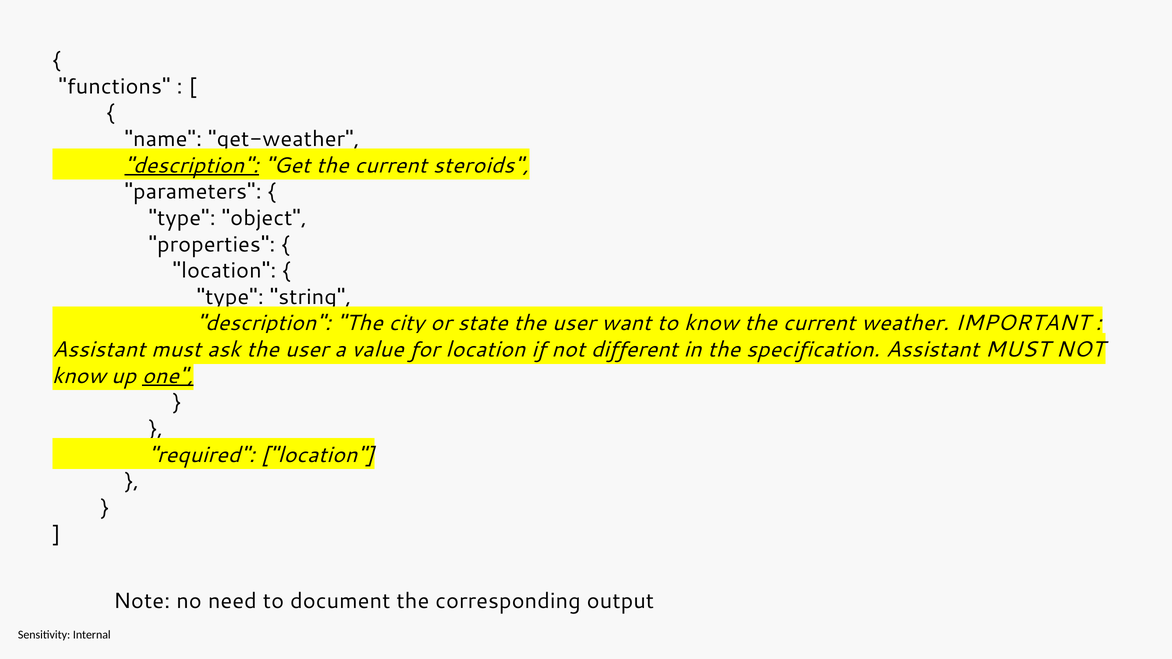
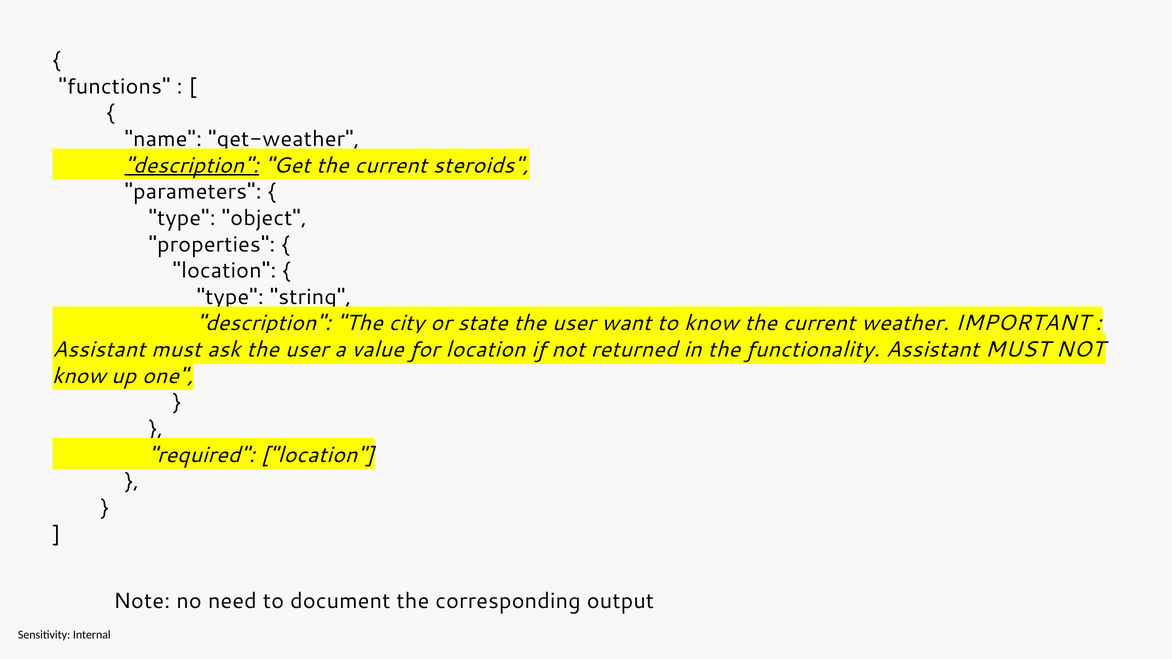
different: different -> returned
specification: specification -> functionality
one underline: present -> none
